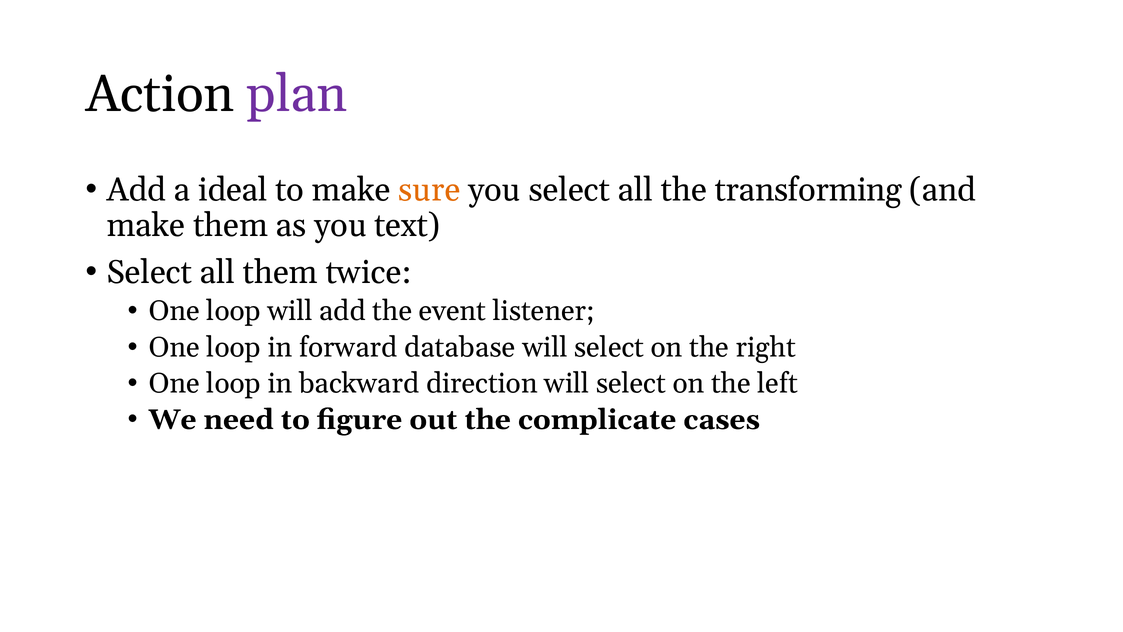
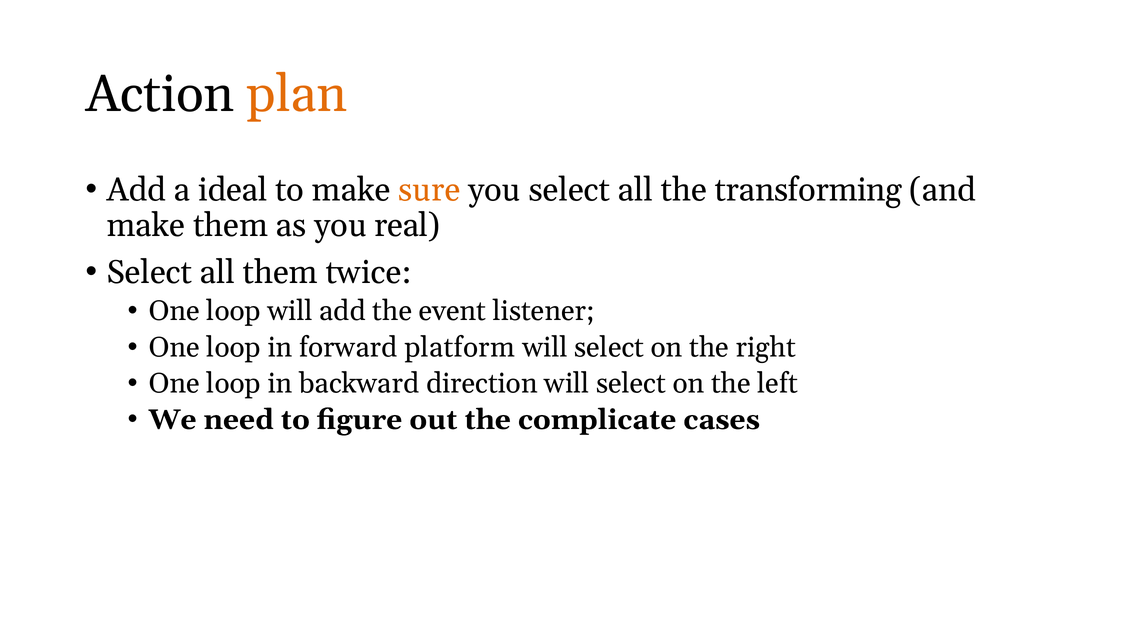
plan colour: purple -> orange
text: text -> real
database: database -> platform
